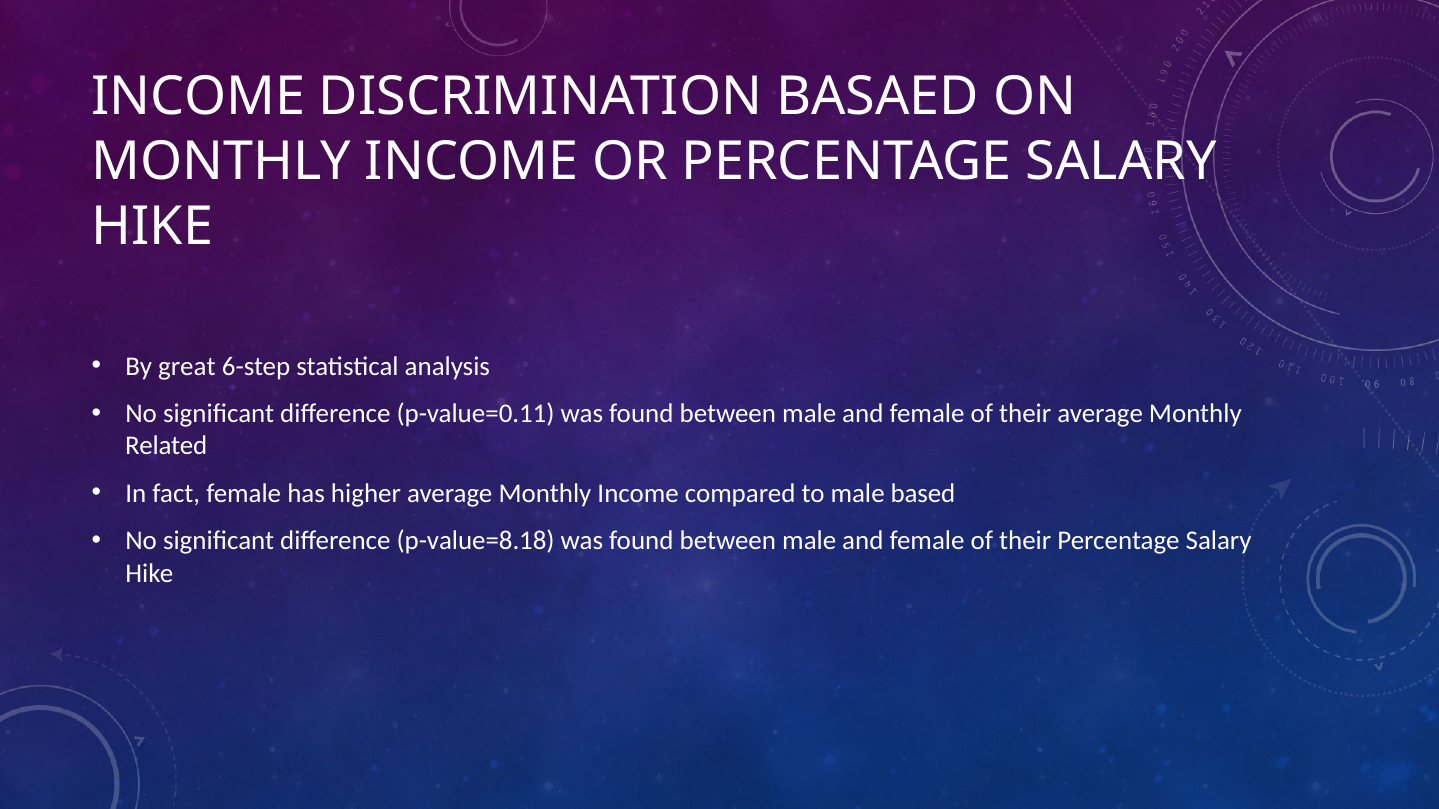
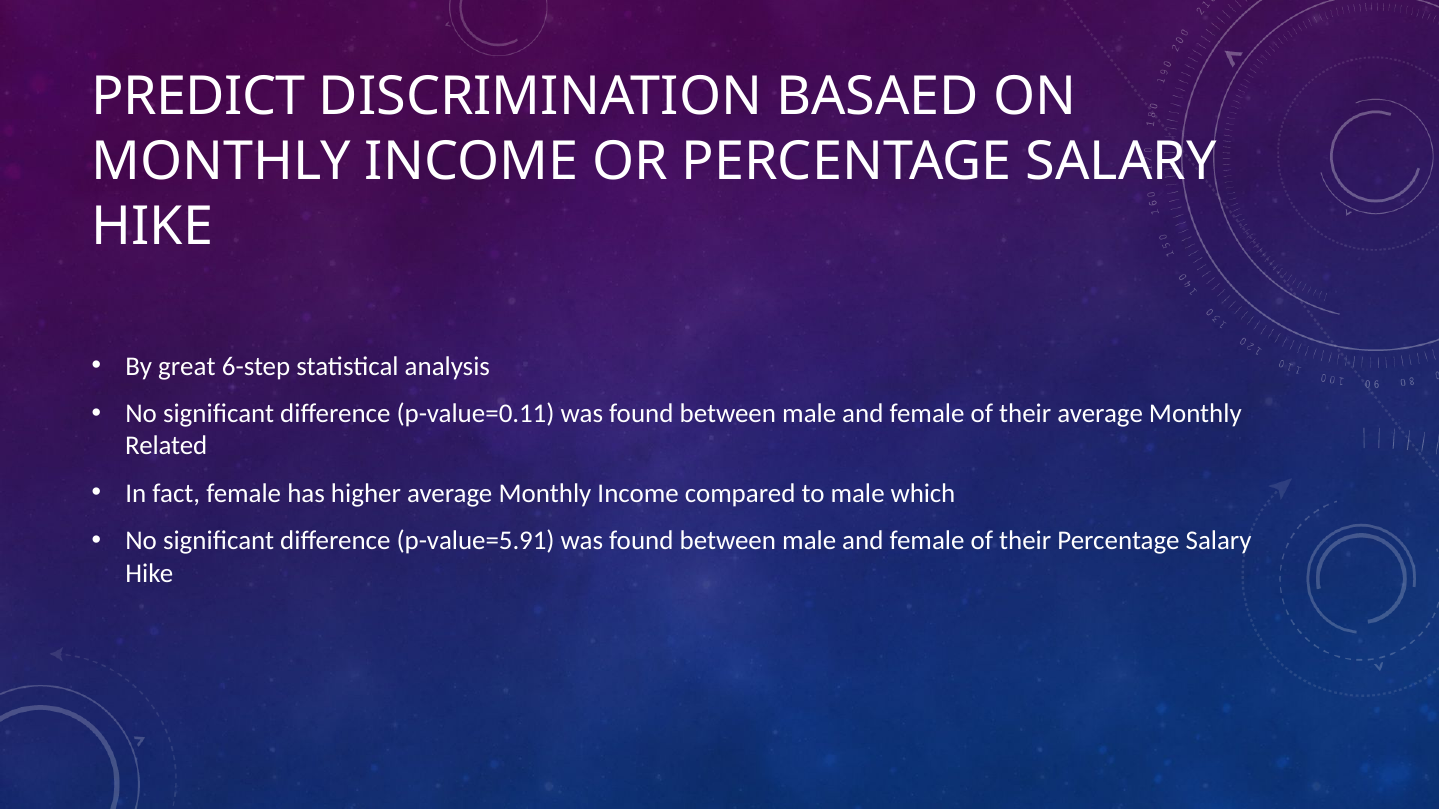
INCOME at (198, 97): INCOME -> PREDICT
based: based -> which
p-value=8.18: p-value=8.18 -> p-value=5.91
